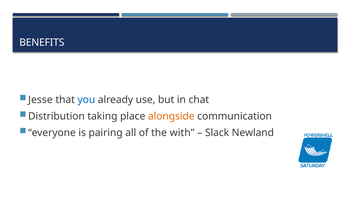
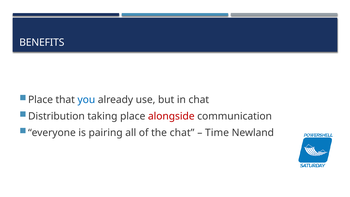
Jesse at (40, 100): Jesse -> Place
alongside colour: orange -> red
the with: with -> chat
Slack: Slack -> Time
